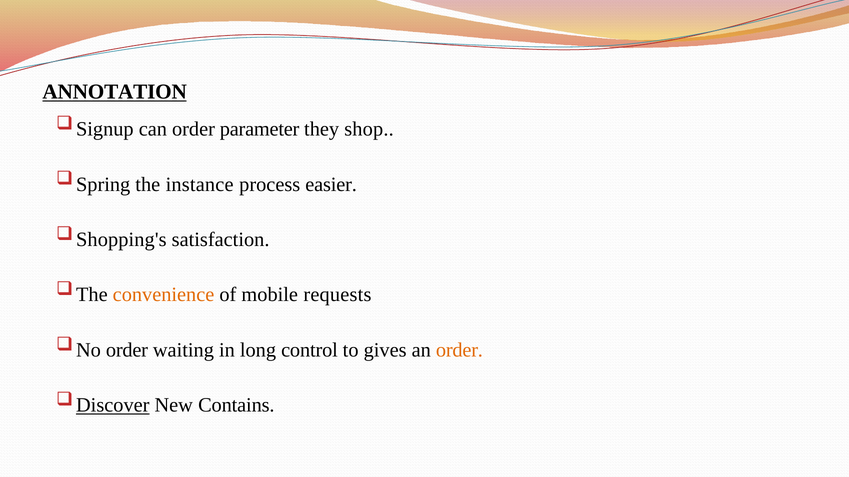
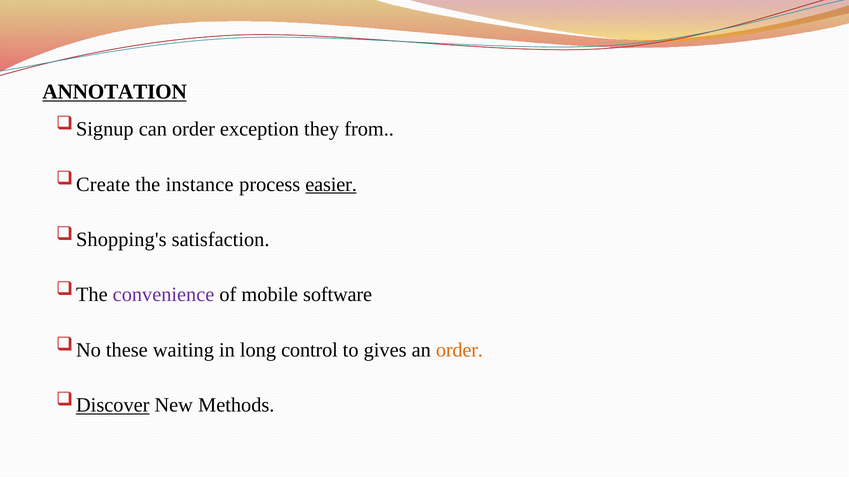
parameter: parameter -> exception
shop: shop -> from
Spring: Spring -> Create
easier underline: none -> present
convenience colour: orange -> purple
requests: requests -> software
No order: order -> these
Contains: Contains -> Methods
